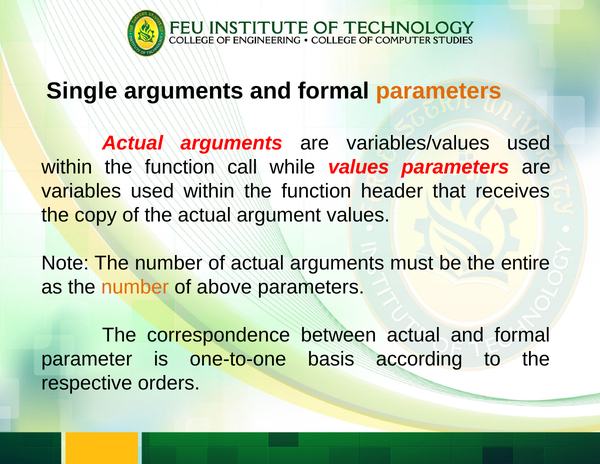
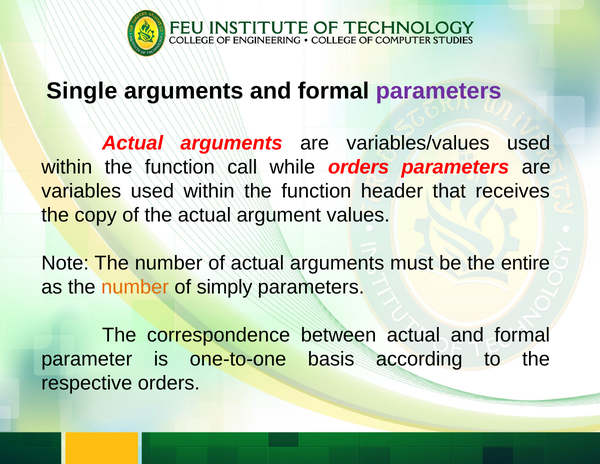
parameters at (439, 91) colour: orange -> purple
while values: values -> orders
above: above -> simply
